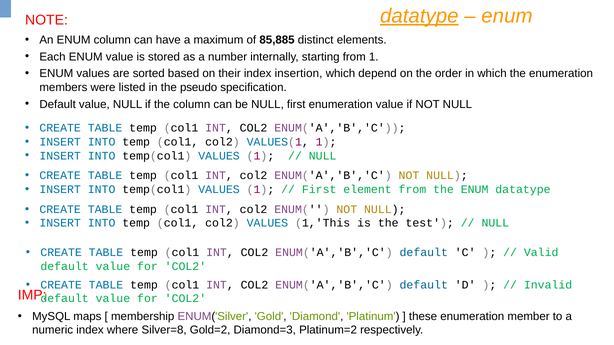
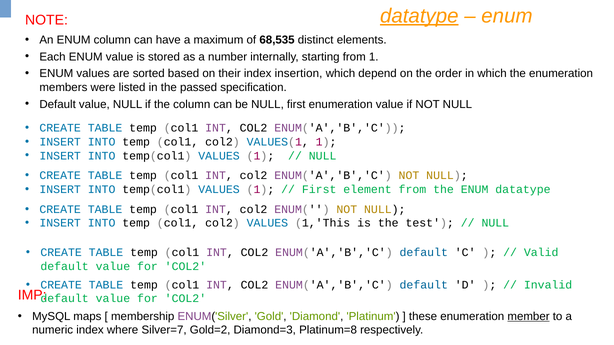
85,885: 85,885 -> 68,535
pseudo: pseudo -> passed
member underline: none -> present
Silver=8: Silver=8 -> Silver=7
Platinum=2: Platinum=2 -> Platinum=8
